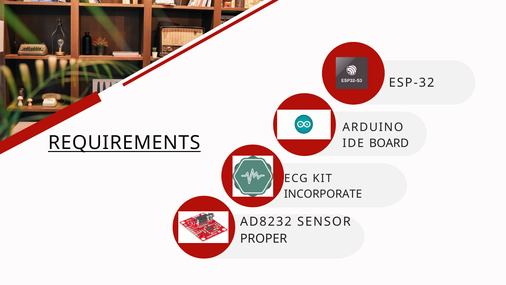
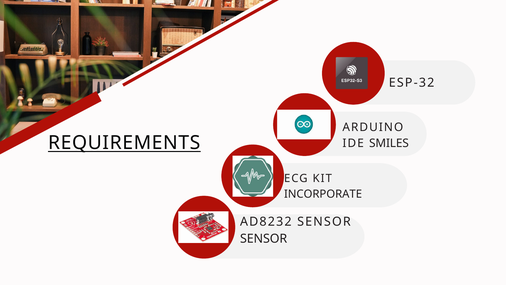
BOARD: BOARD -> SMILES
PROPER at (264, 238): PROPER -> SENSOR
